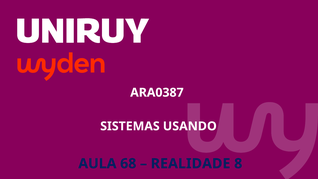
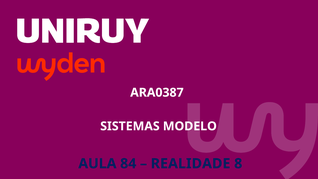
USANDO: USANDO -> MODELO
68: 68 -> 84
